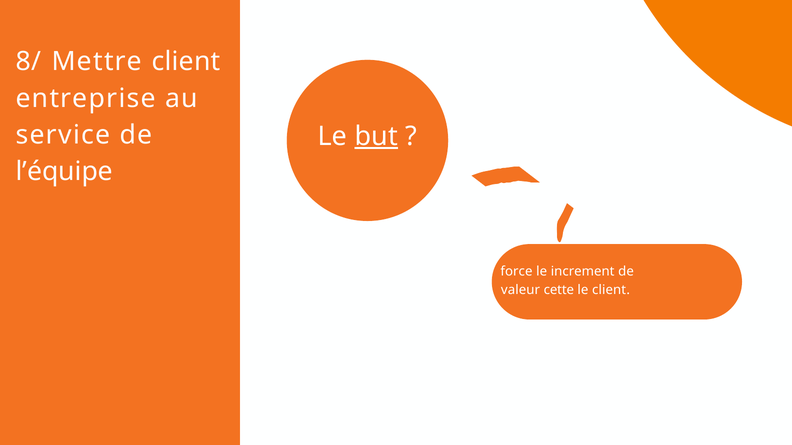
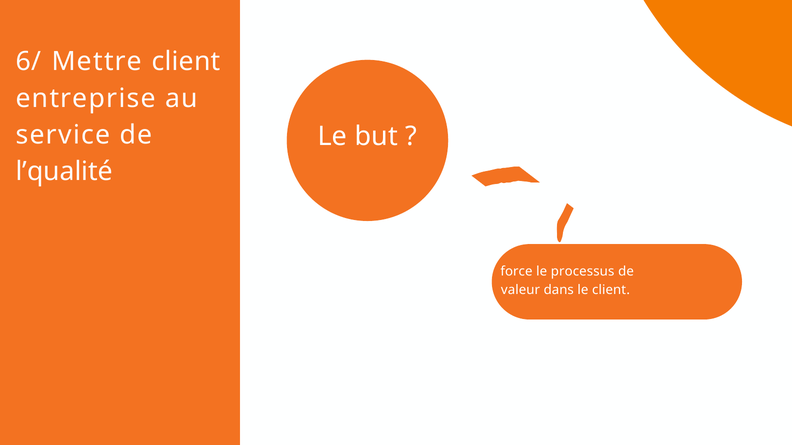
8/: 8/ -> 6/
but underline: present -> none
l’équipe: l’équipe -> l’qualité
increment: increment -> processus
cette: cette -> dans
